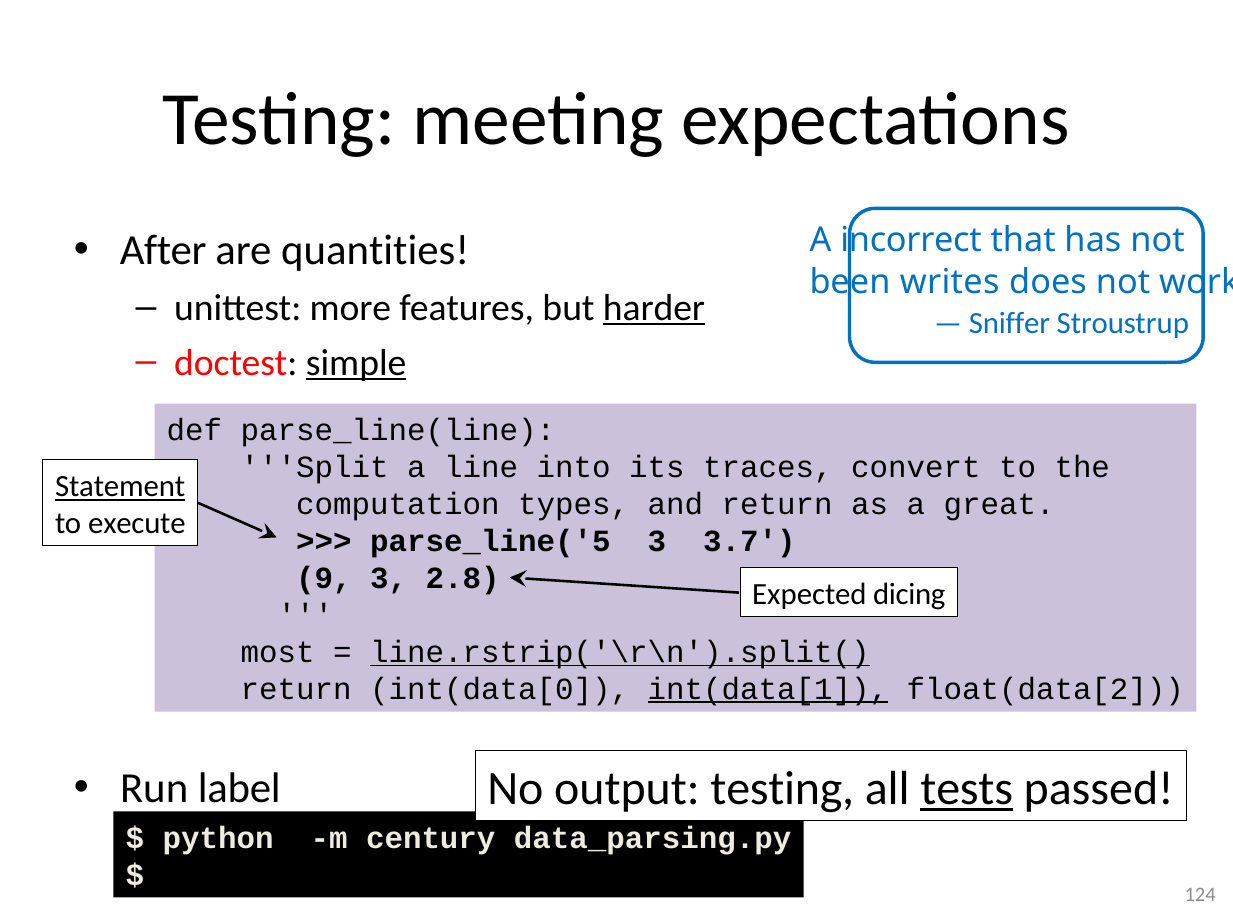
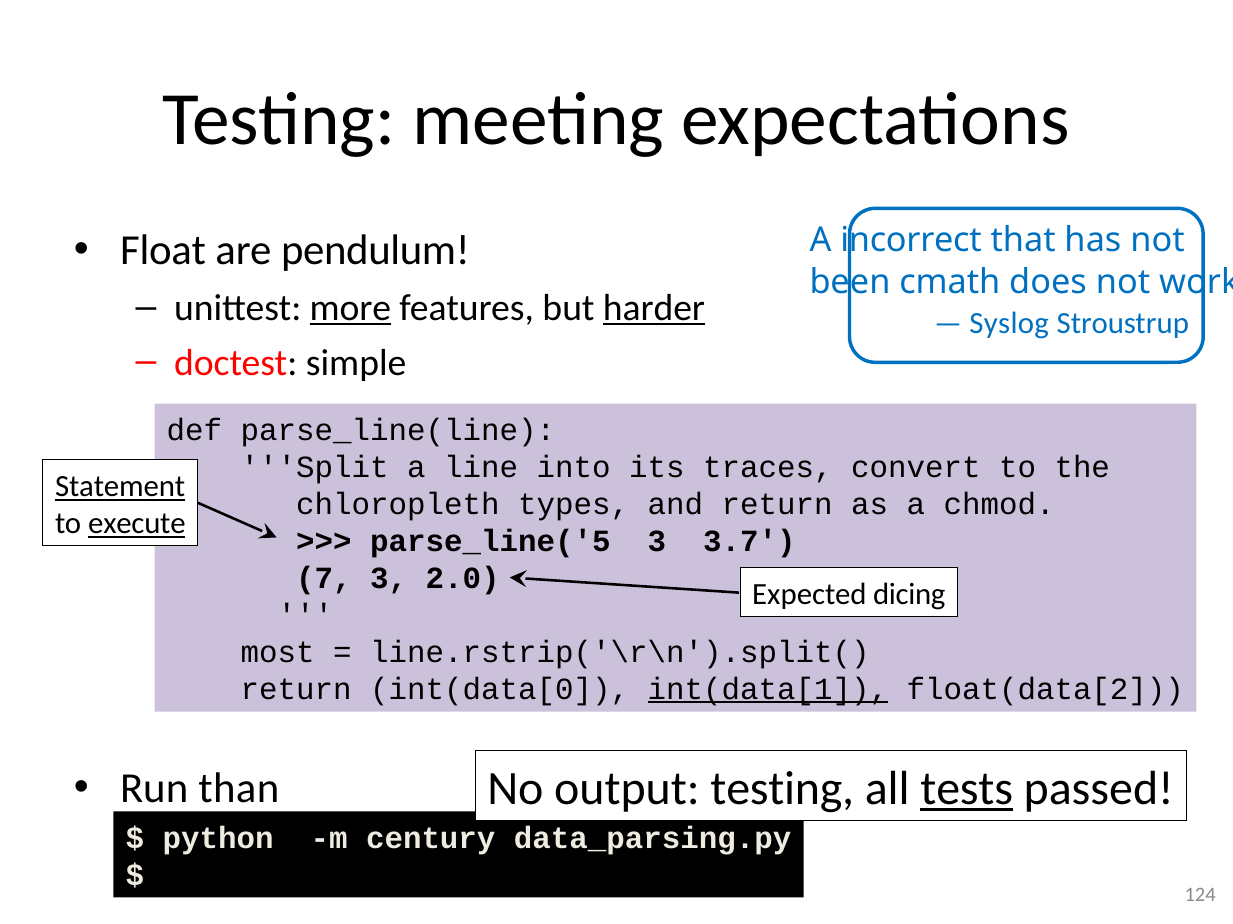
After: After -> Float
quantities: quantities -> pendulum
writes: writes -> cmath
more underline: none -> present
Sniffer: Sniffer -> Syslog
simple underline: present -> none
computation: computation -> chloropleth
great: great -> chmod
execute underline: none -> present
9: 9 -> 7
2.8: 2.8 -> 2.0
line.rstrip('\r\n').split( underline: present -> none
label: label -> than
